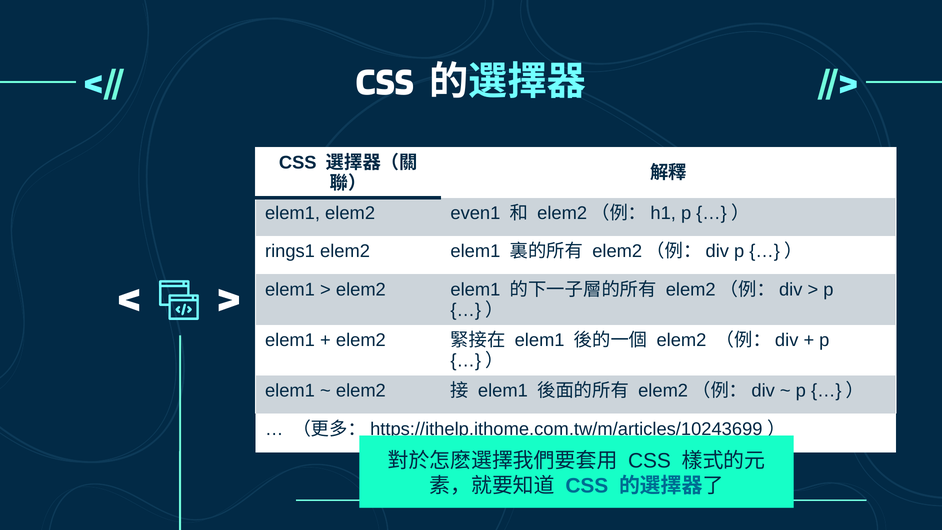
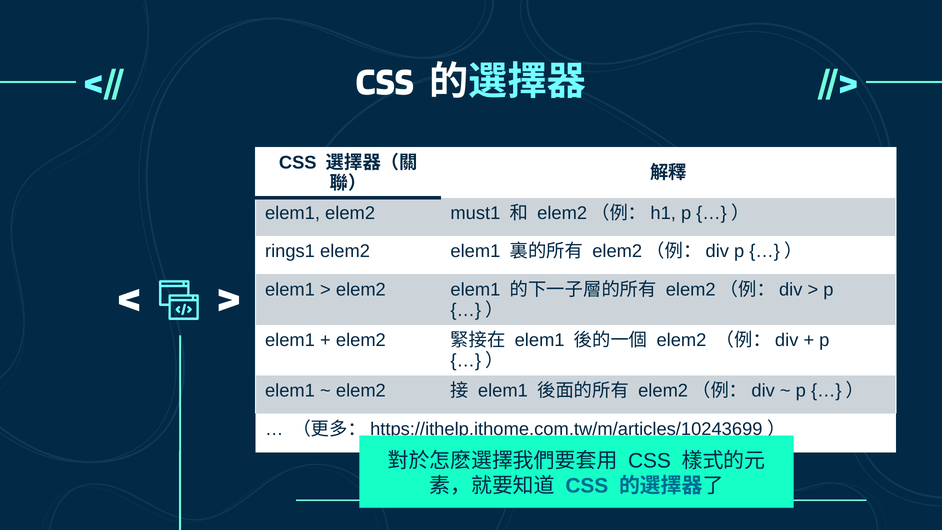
even1: even1 -> must1
